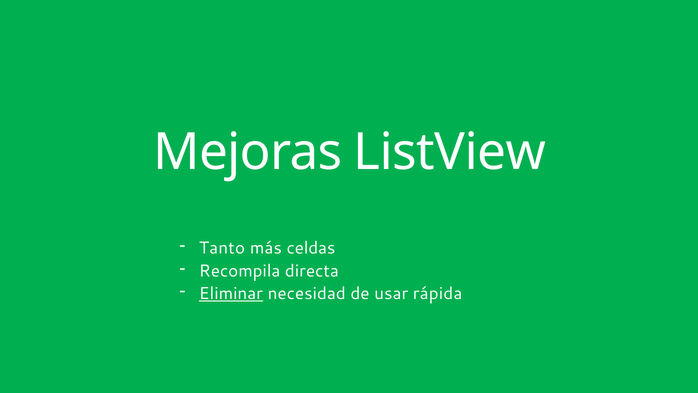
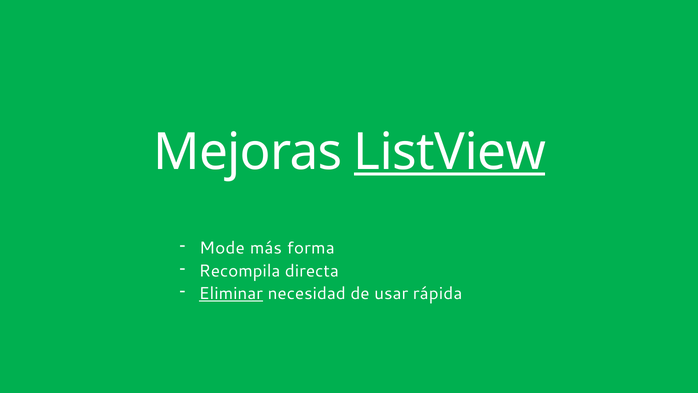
ListView underline: none -> present
Tanto: Tanto -> Mode
celdas: celdas -> forma
